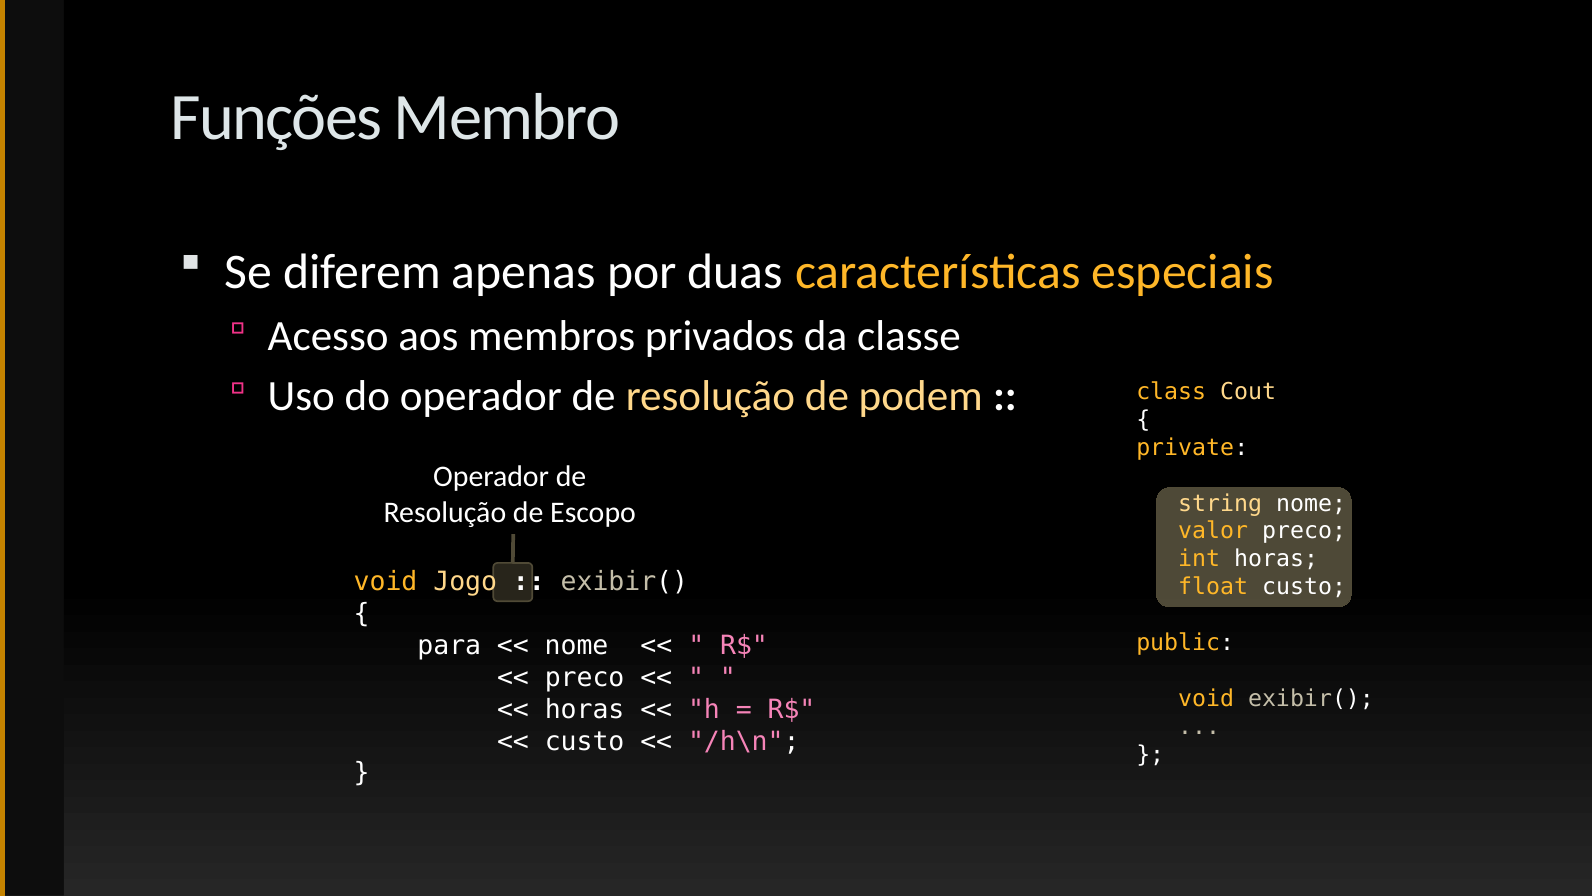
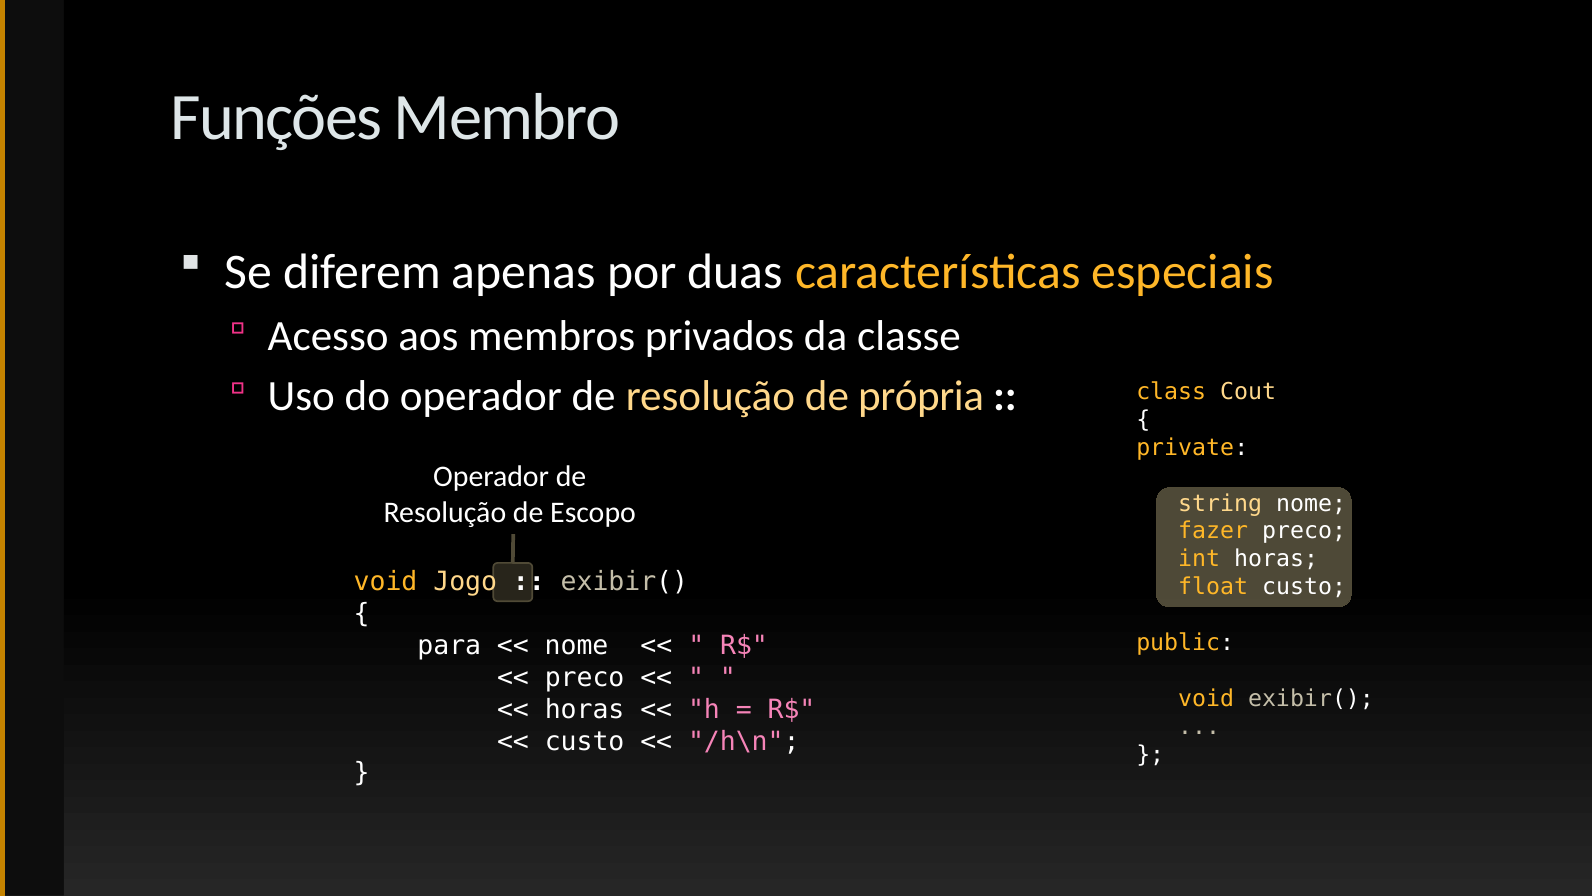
podem: podem -> própria
valor: valor -> fazer
